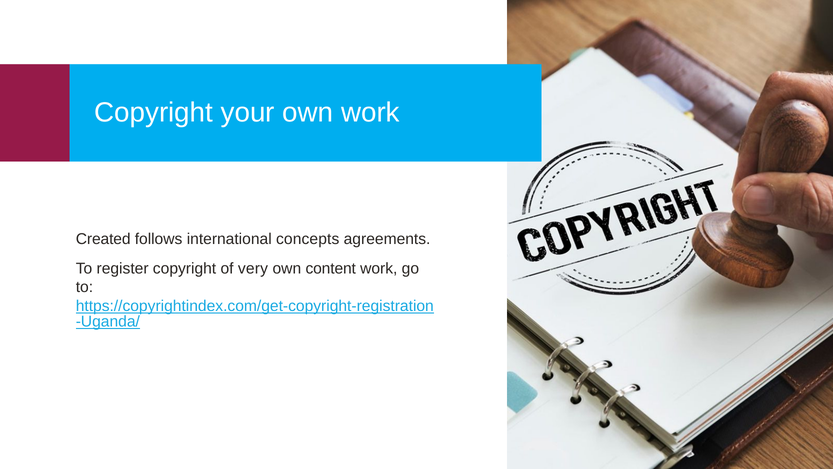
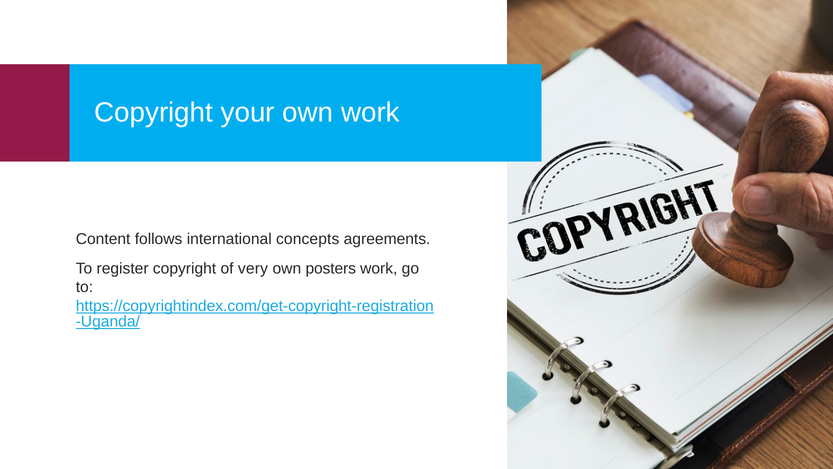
Created: Created -> Content
content: content -> posters
